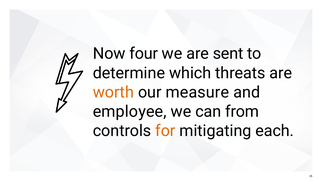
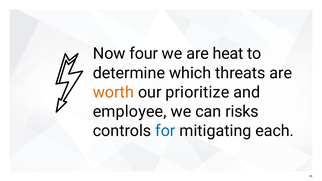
sent: sent -> heat
measure: measure -> prioritize
from: from -> risks
for colour: orange -> blue
